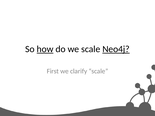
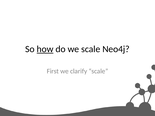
Neo4j underline: present -> none
